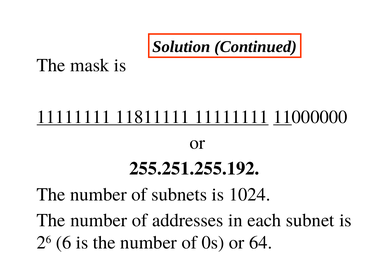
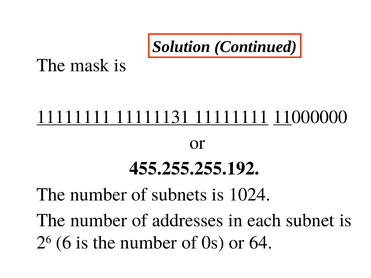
11811111: 11811111 -> 11111131
255.251.255.192: 255.251.255.192 -> 455.255.255.192
